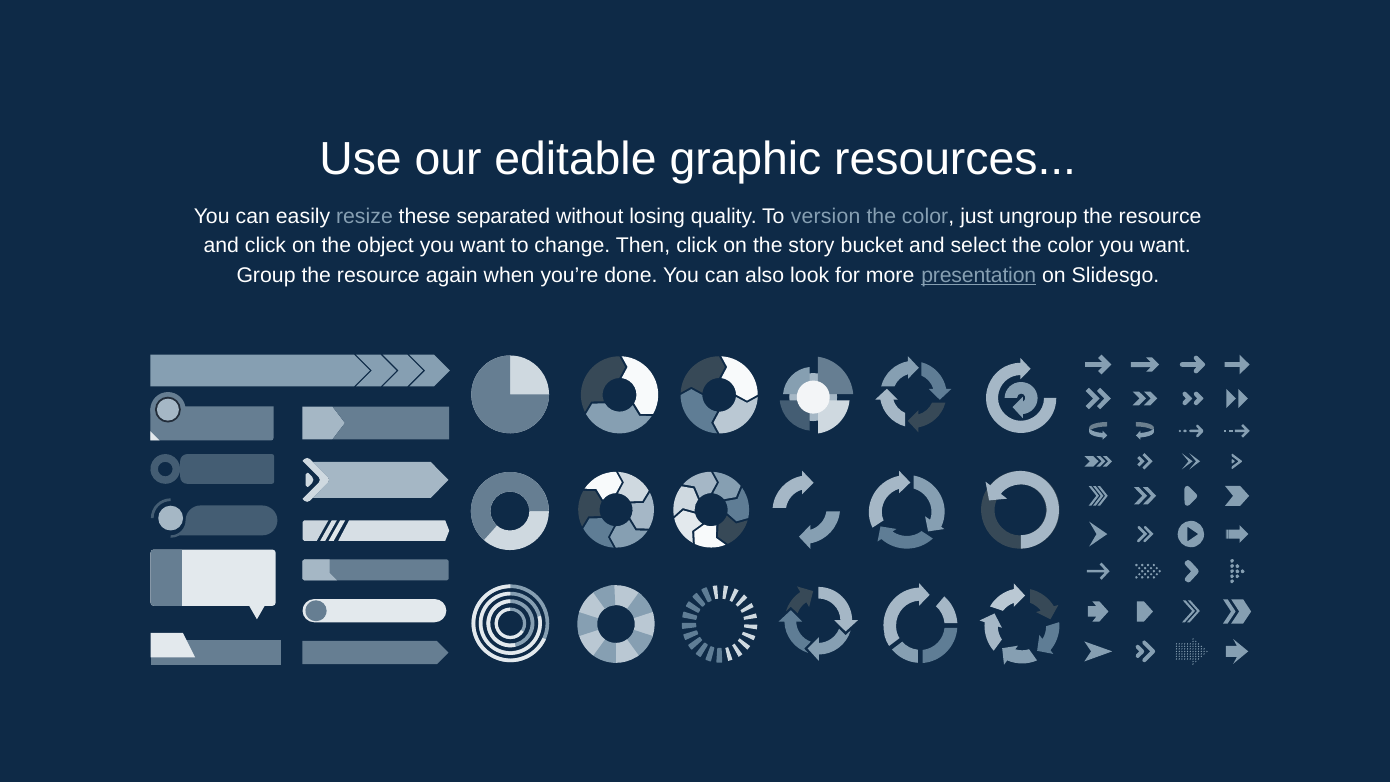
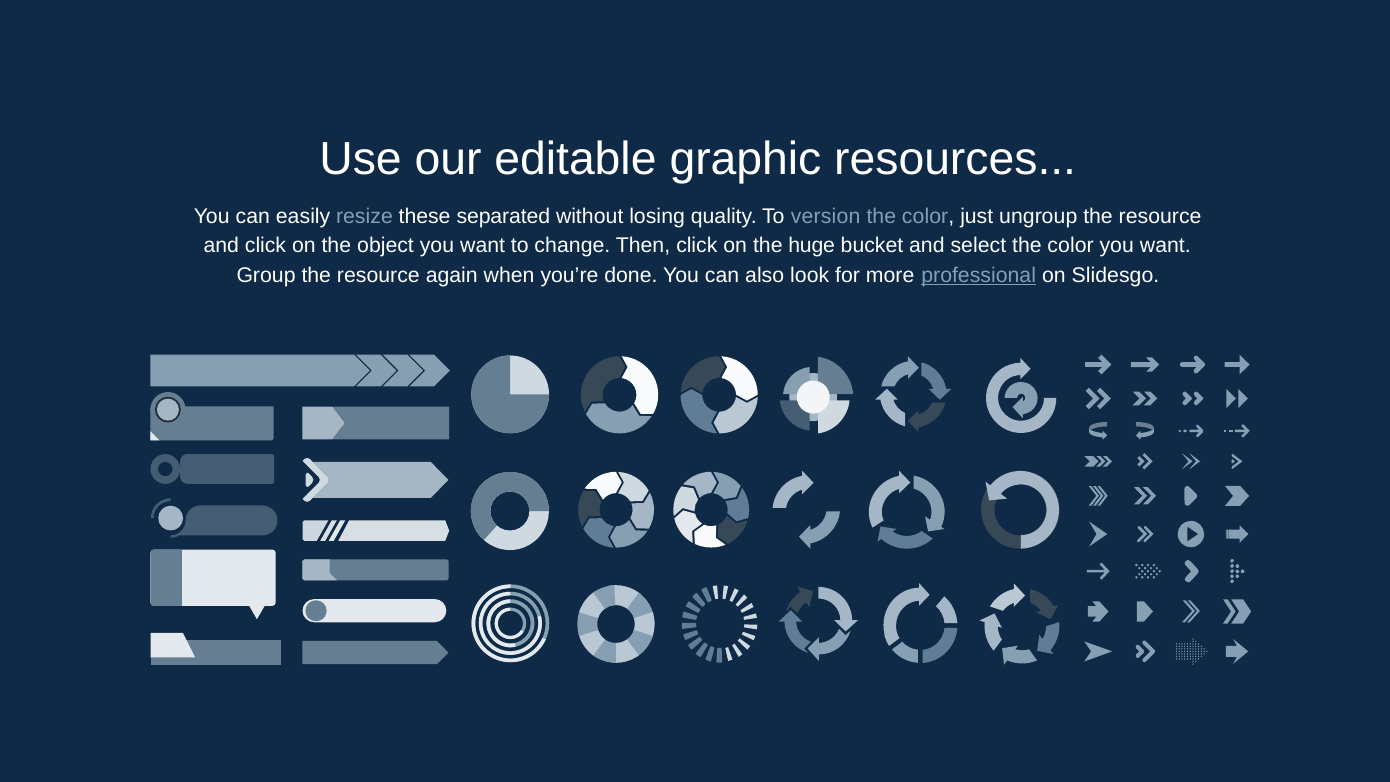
story: story -> huge
presentation: presentation -> professional
